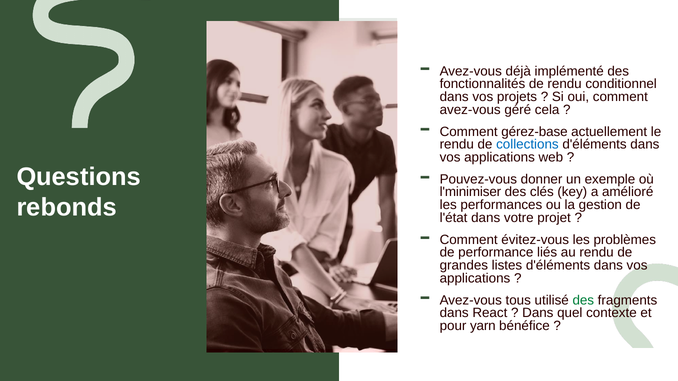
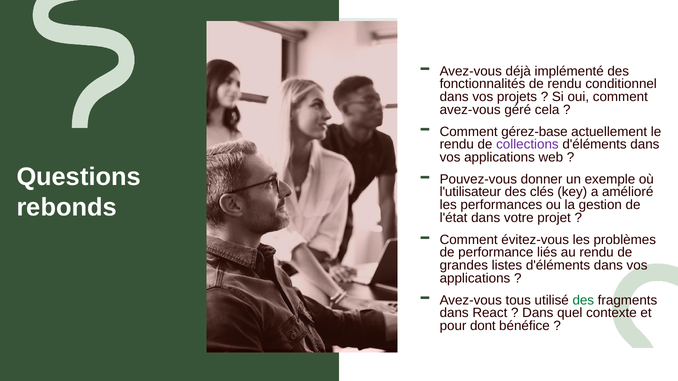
collections colour: blue -> purple
l'minimiser: l'minimiser -> l'utilisateur
yarn: yarn -> dont
